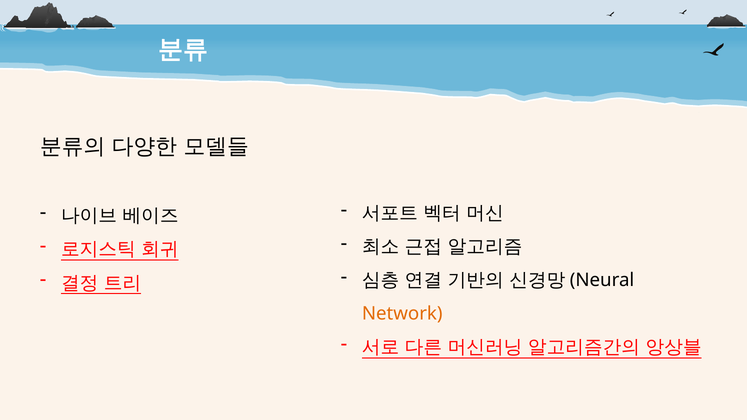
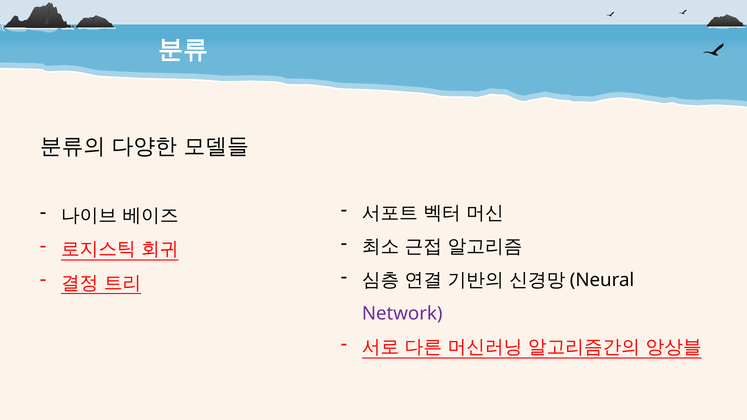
Network colour: orange -> purple
